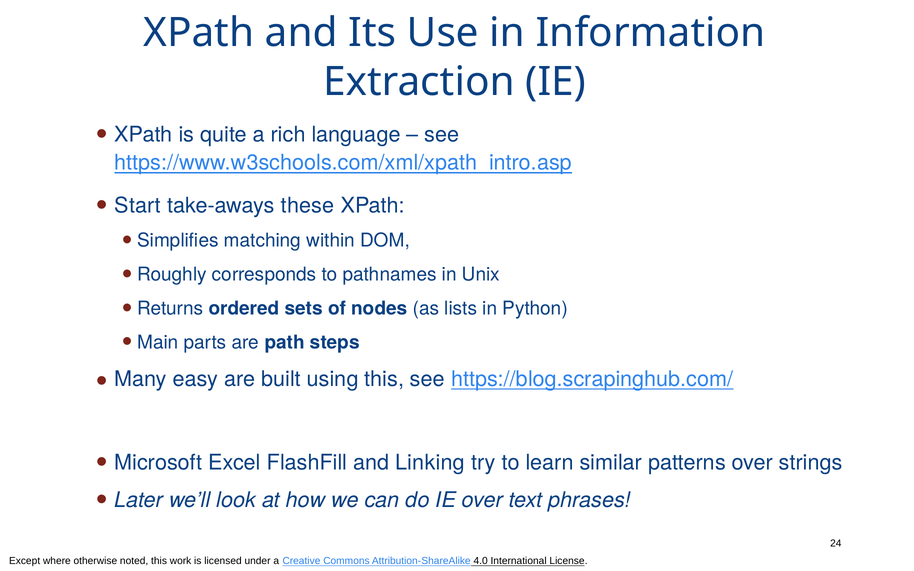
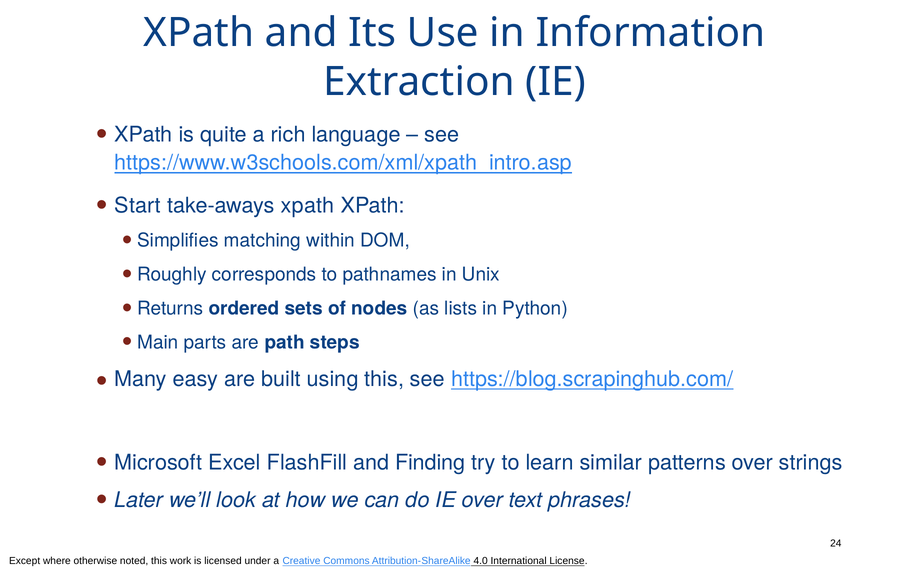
take-aways these: these -> xpath
Linking: Linking -> Finding
